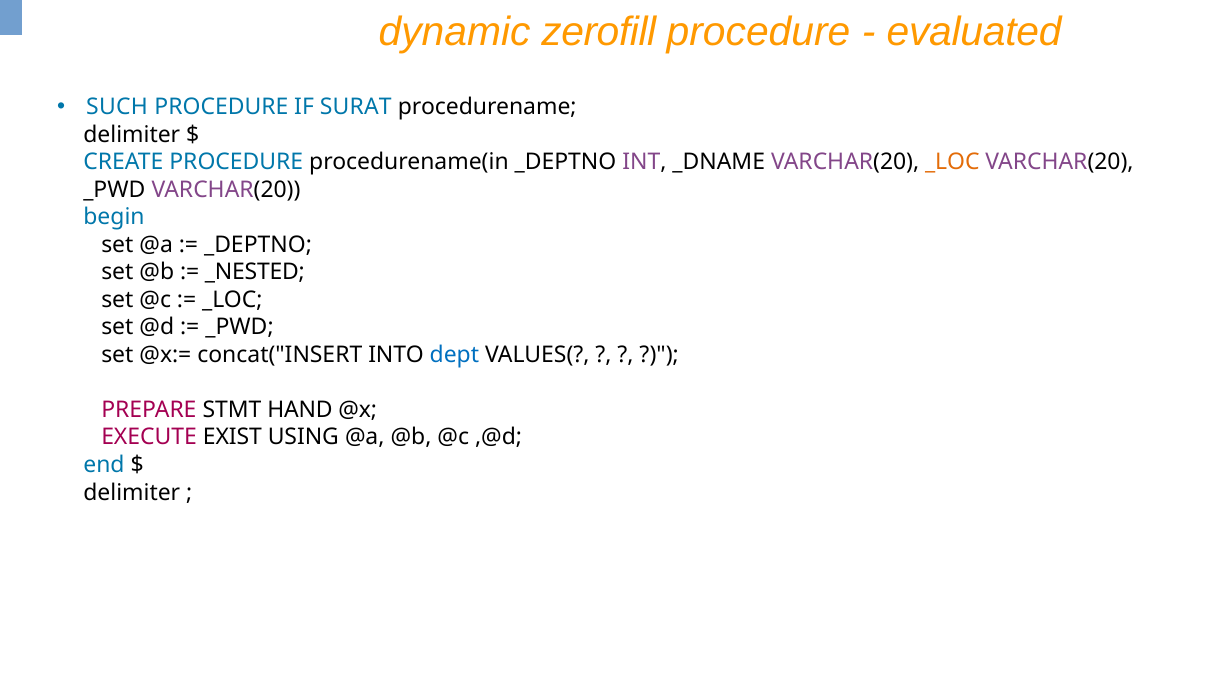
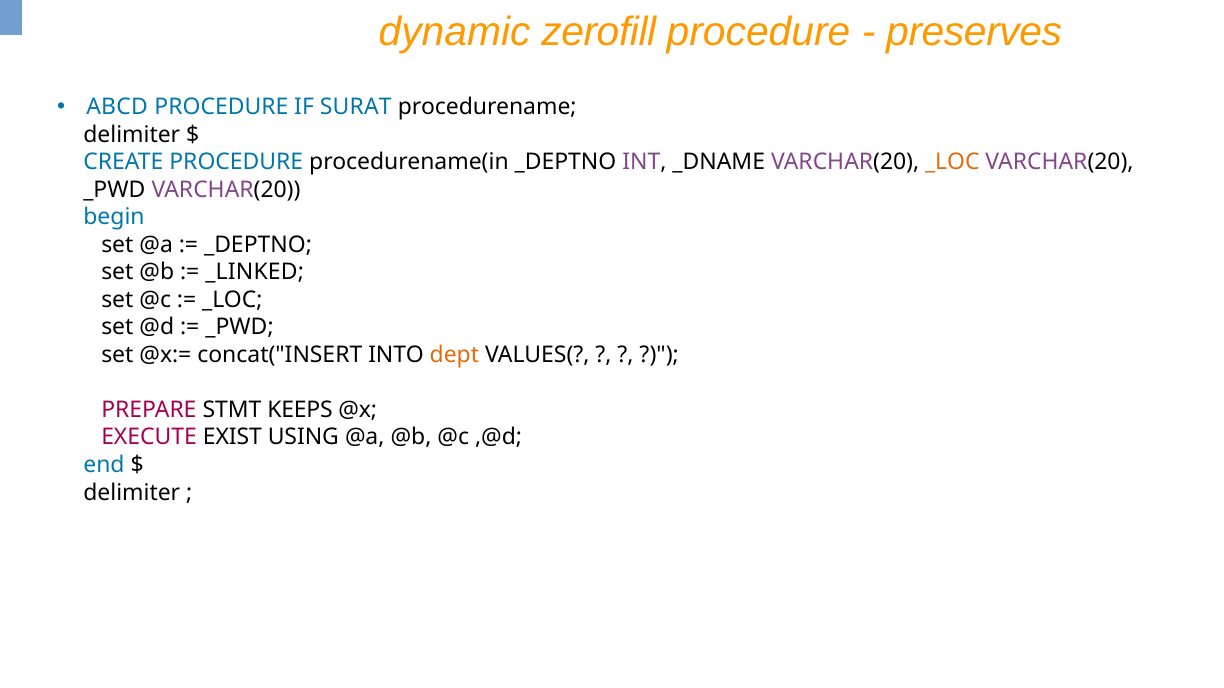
evaluated: evaluated -> preserves
SUCH: SUCH -> ABCD
_NESTED: _NESTED -> _LINKED
dept colour: blue -> orange
HAND: HAND -> KEEPS
